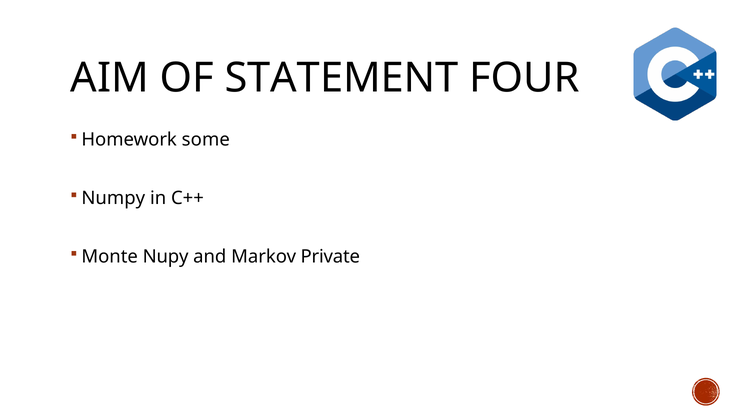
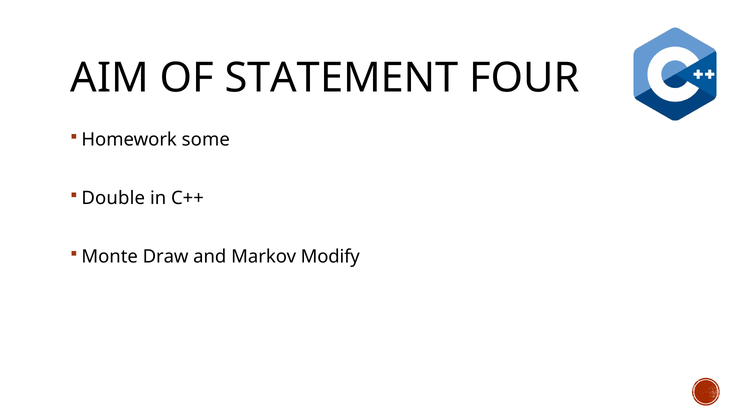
Numpy: Numpy -> Double
Nupy: Nupy -> Draw
Private: Private -> Modify
